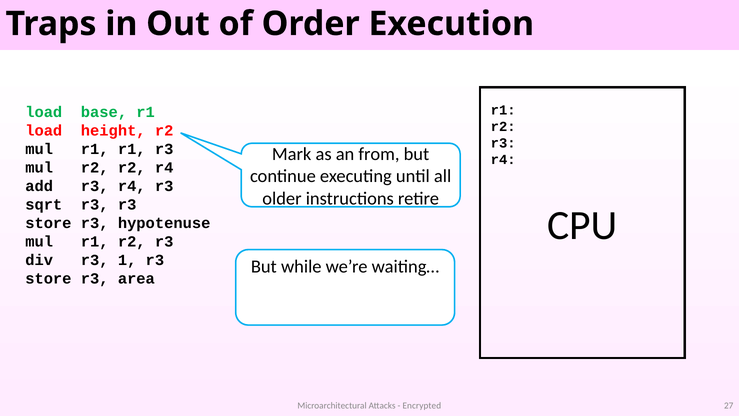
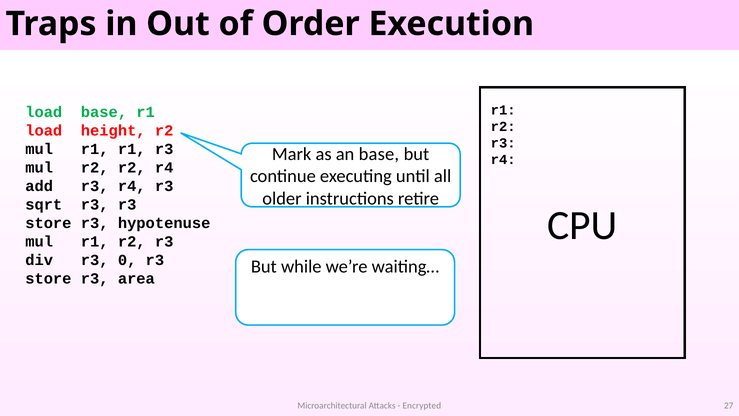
an from: from -> base
1: 1 -> 0
